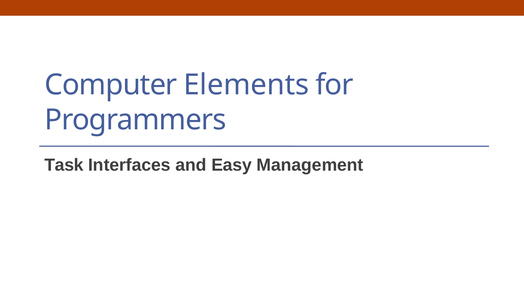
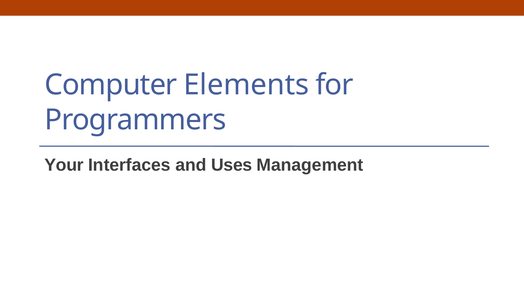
Task: Task -> Your
Easy: Easy -> Uses
